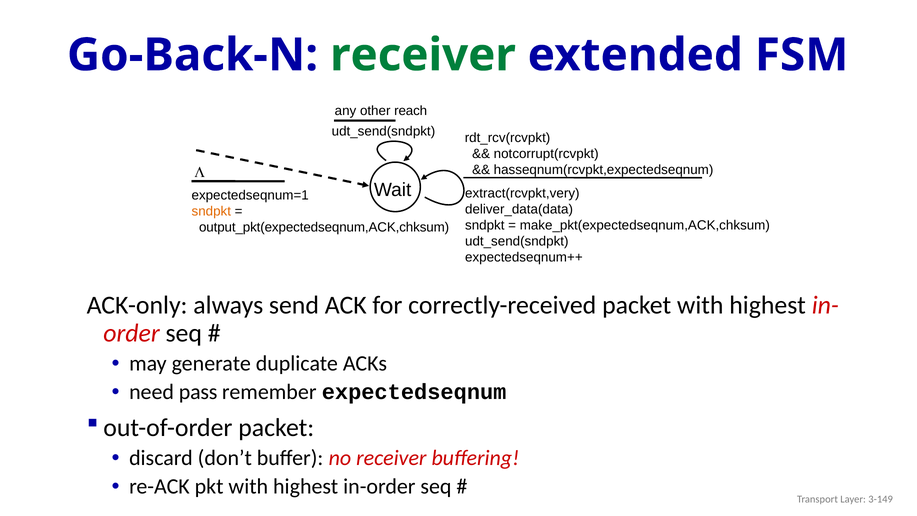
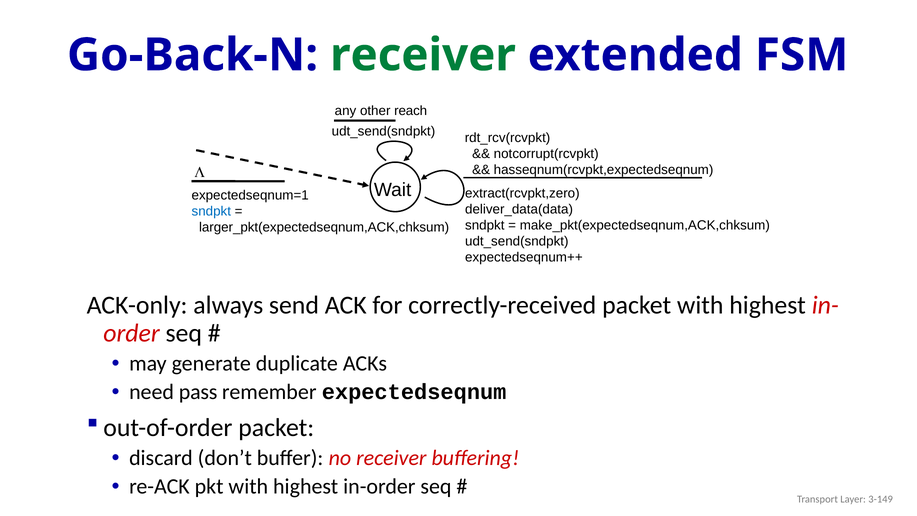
extract(rcvpkt,very: extract(rcvpkt,very -> extract(rcvpkt,zero
sndpkt at (211, 211) colour: orange -> blue
output_pkt(expectedseqnum,ACK,chksum: output_pkt(expectedseqnum,ACK,chksum -> larger_pkt(expectedseqnum,ACK,chksum
